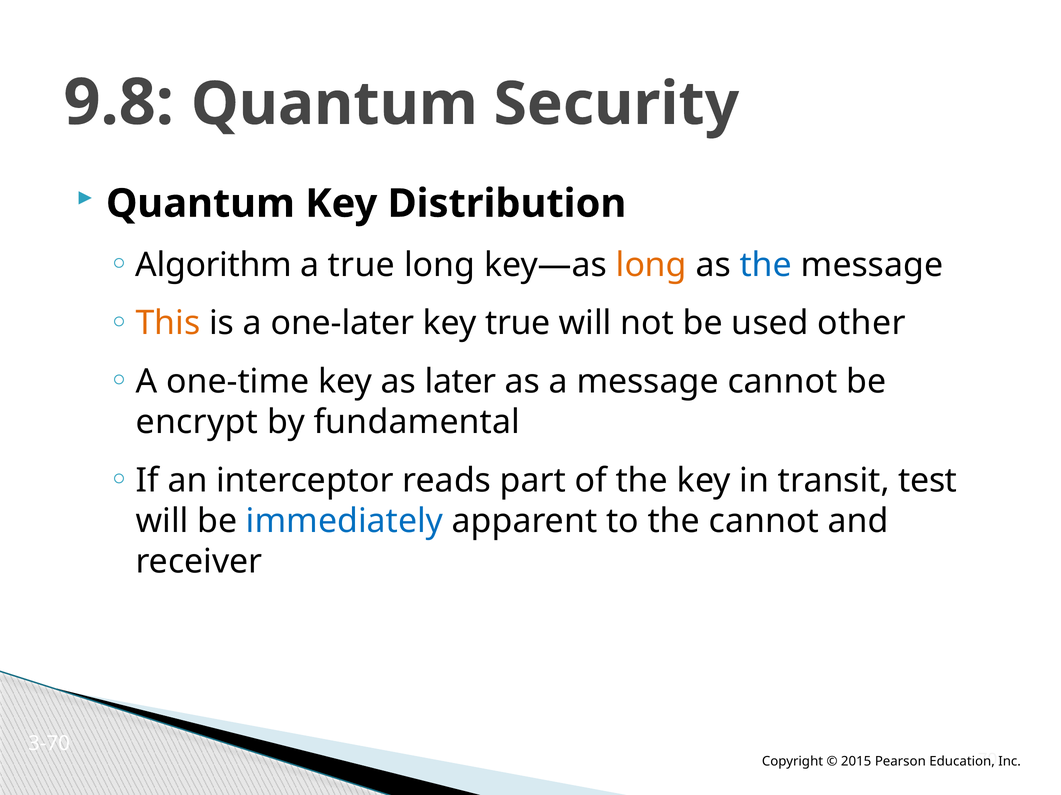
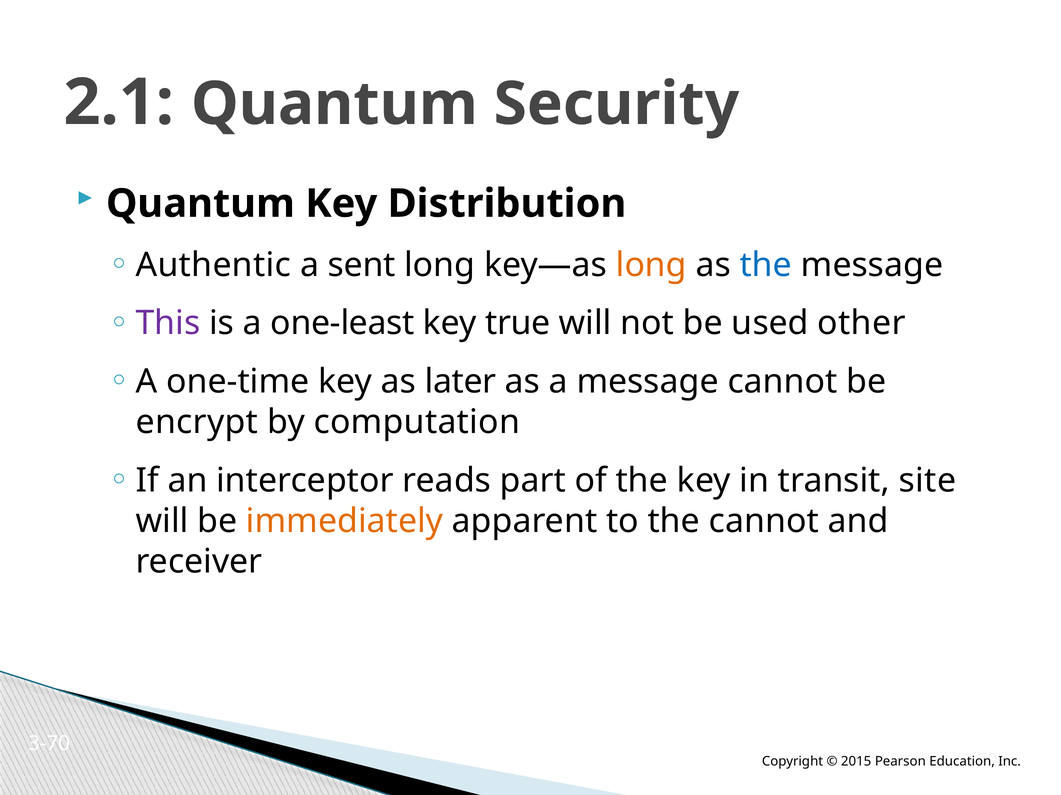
9.8: 9.8 -> 2.1
Algorithm: Algorithm -> Authentic
a true: true -> sent
This colour: orange -> purple
one-later: one-later -> one-least
fundamental: fundamental -> computation
test: test -> site
immediately colour: blue -> orange
